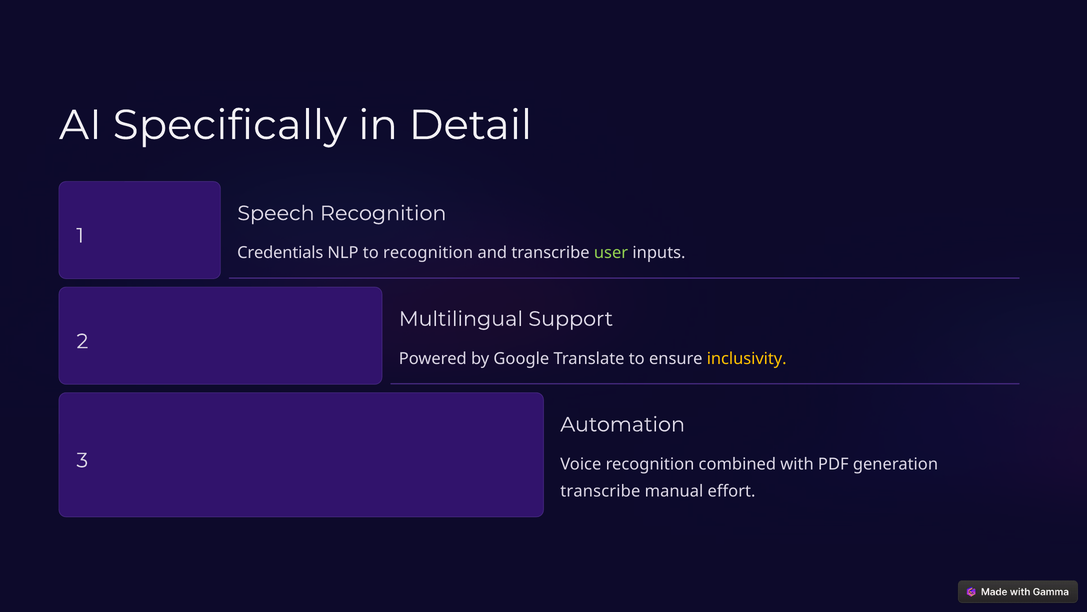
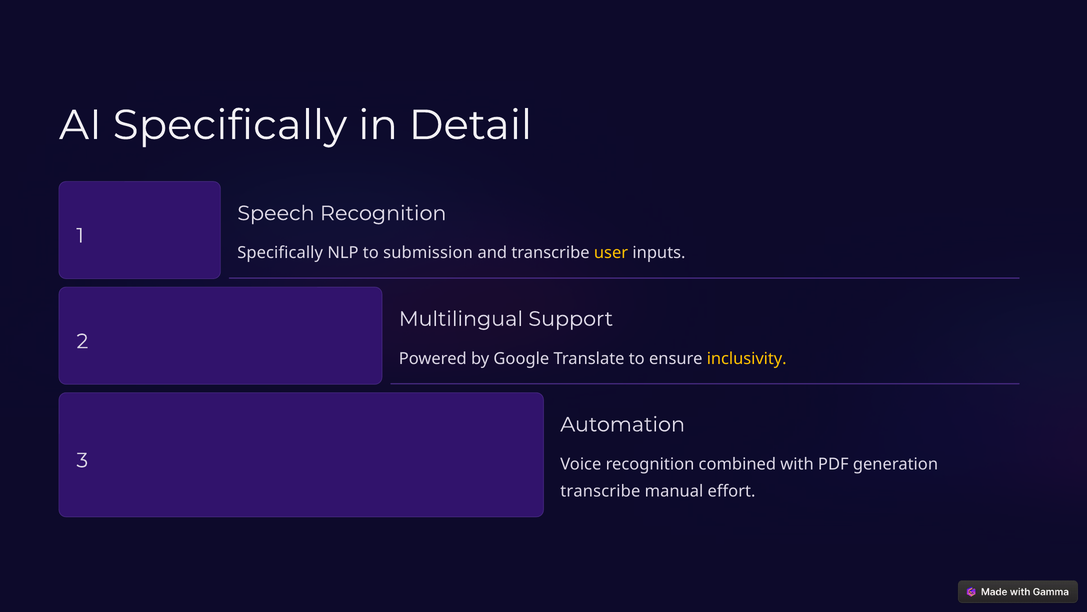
Credentials at (280, 253): Credentials -> Specifically
to recognition: recognition -> submission
user colour: light green -> yellow
